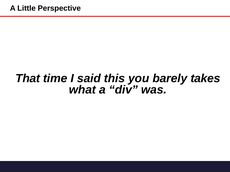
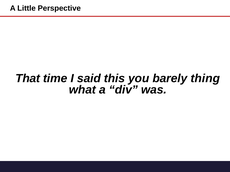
takes: takes -> thing
